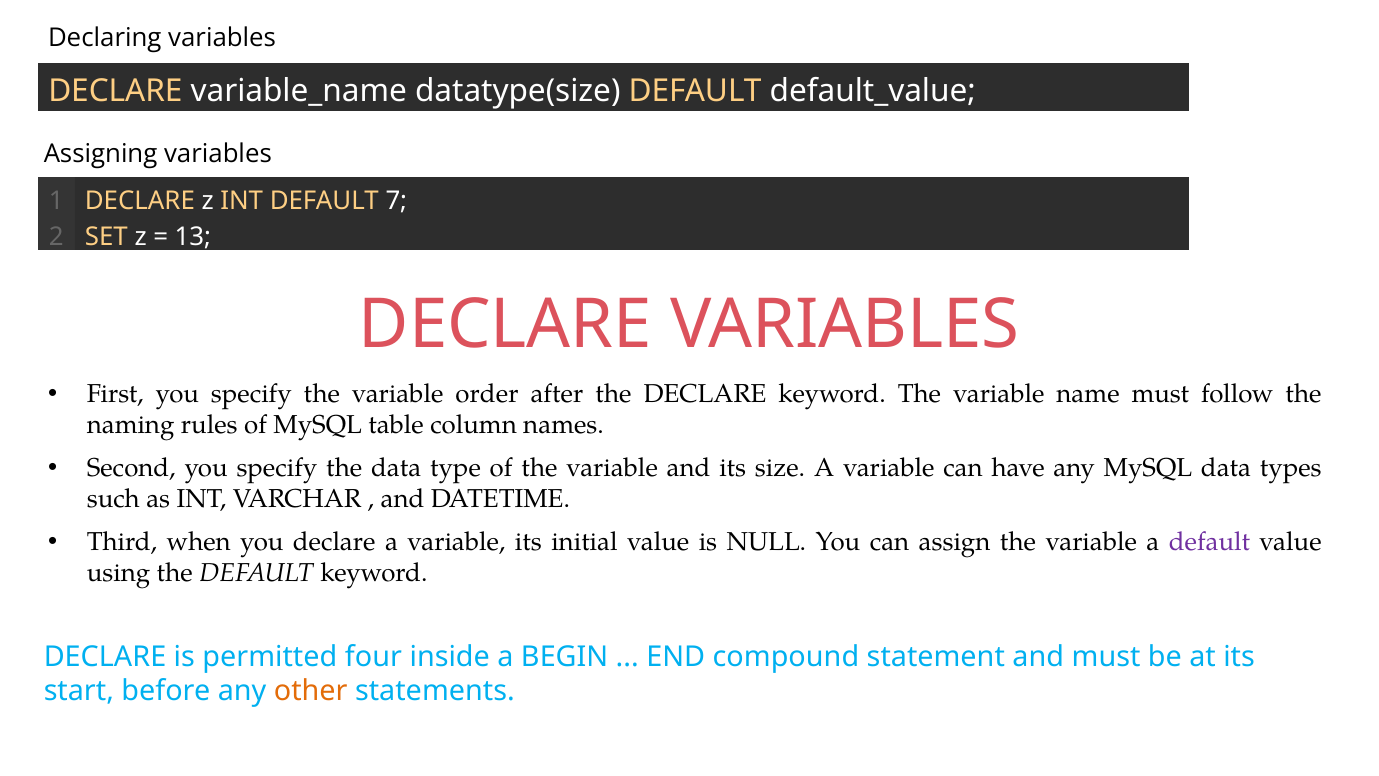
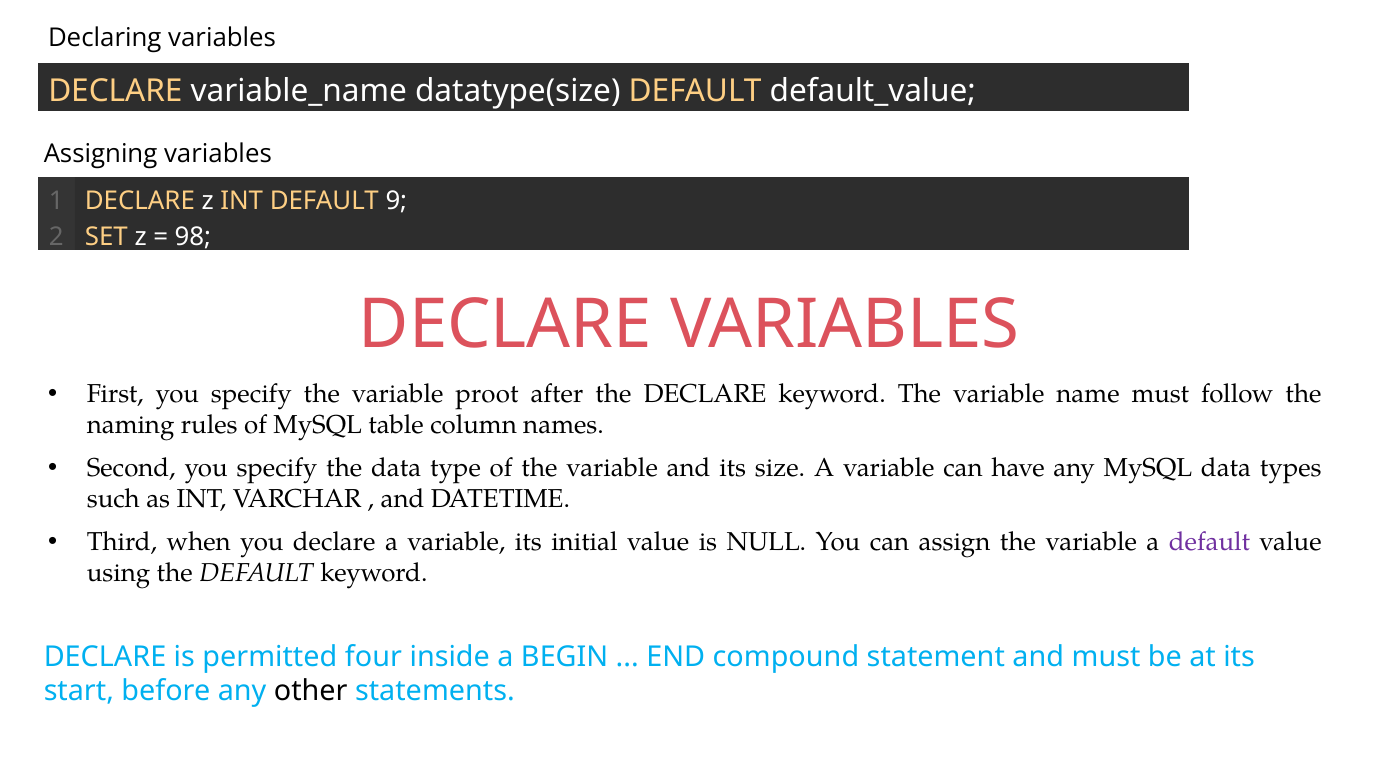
7: 7 -> 9
13: 13 -> 98
order: order -> proot
other colour: orange -> black
